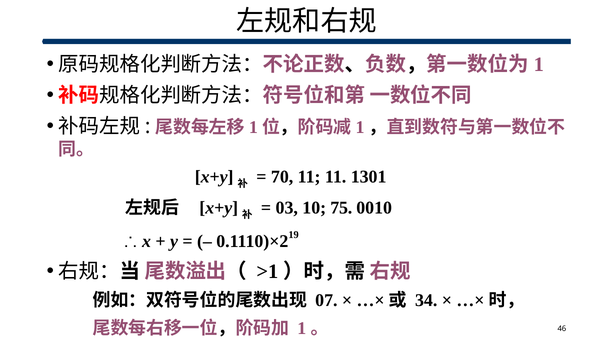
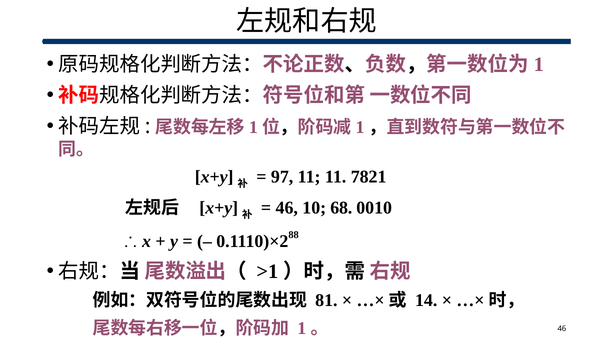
70: 70 -> 97
1301: 1301 -> 7821
03 at (287, 208): 03 -> 46
75: 75 -> 68
19: 19 -> 88
07: 07 -> 81
34: 34 -> 14
